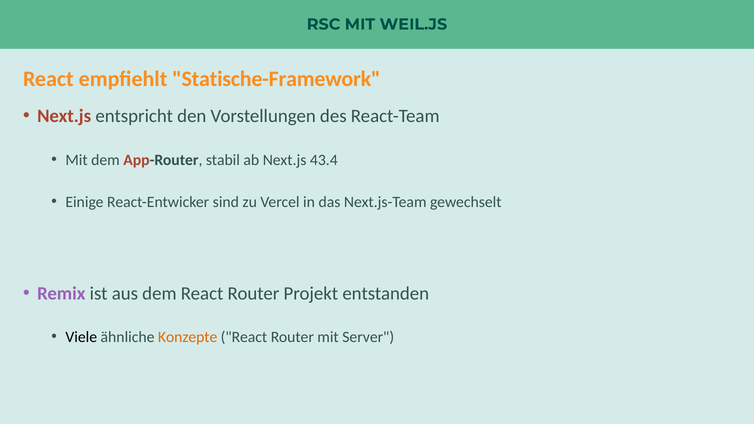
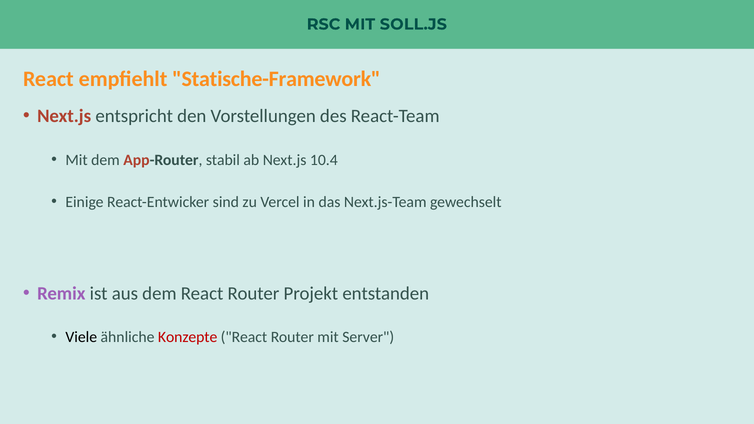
WEIL.JS: WEIL.JS -> SOLL.JS
43.4: 43.4 -> 10.4
Konzepte colour: orange -> red
